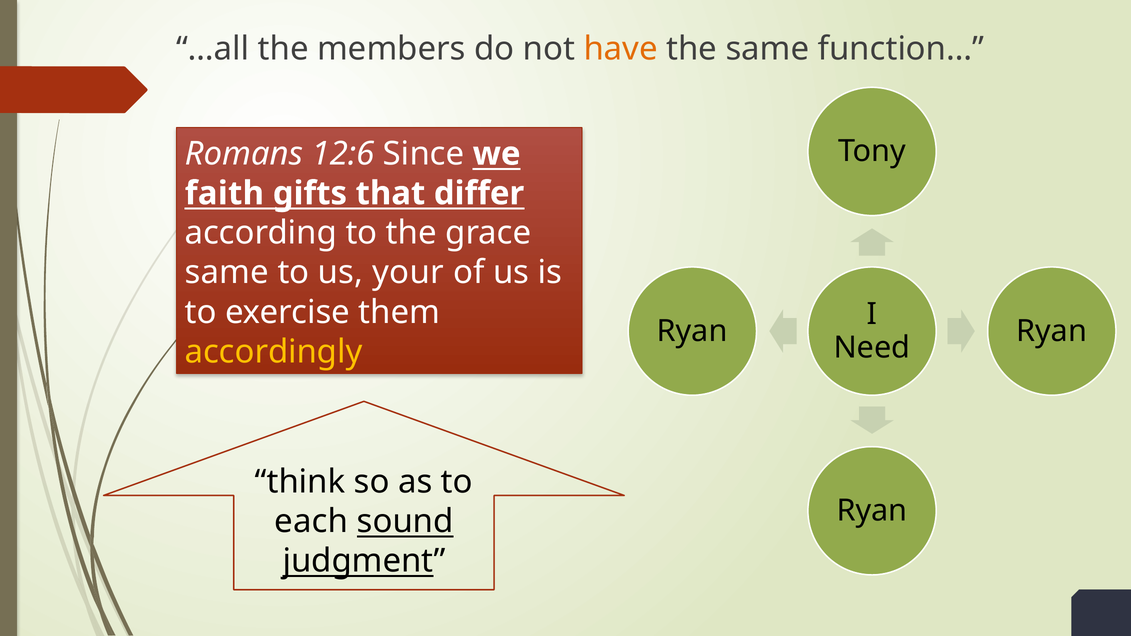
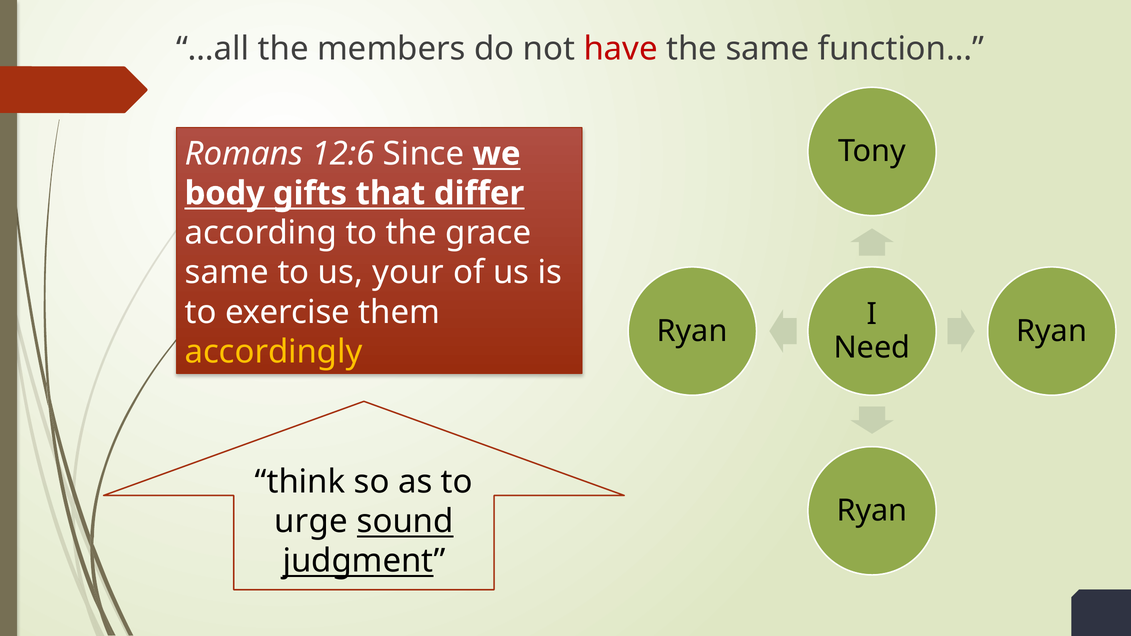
have colour: orange -> red
faith: faith -> body
each: each -> urge
